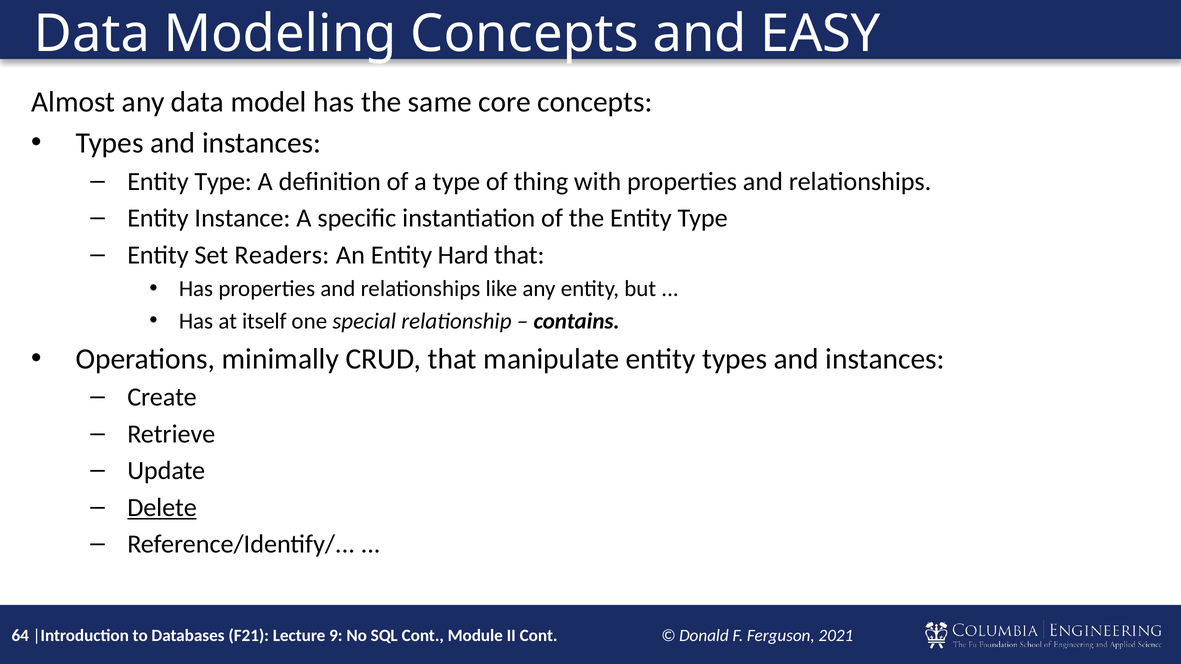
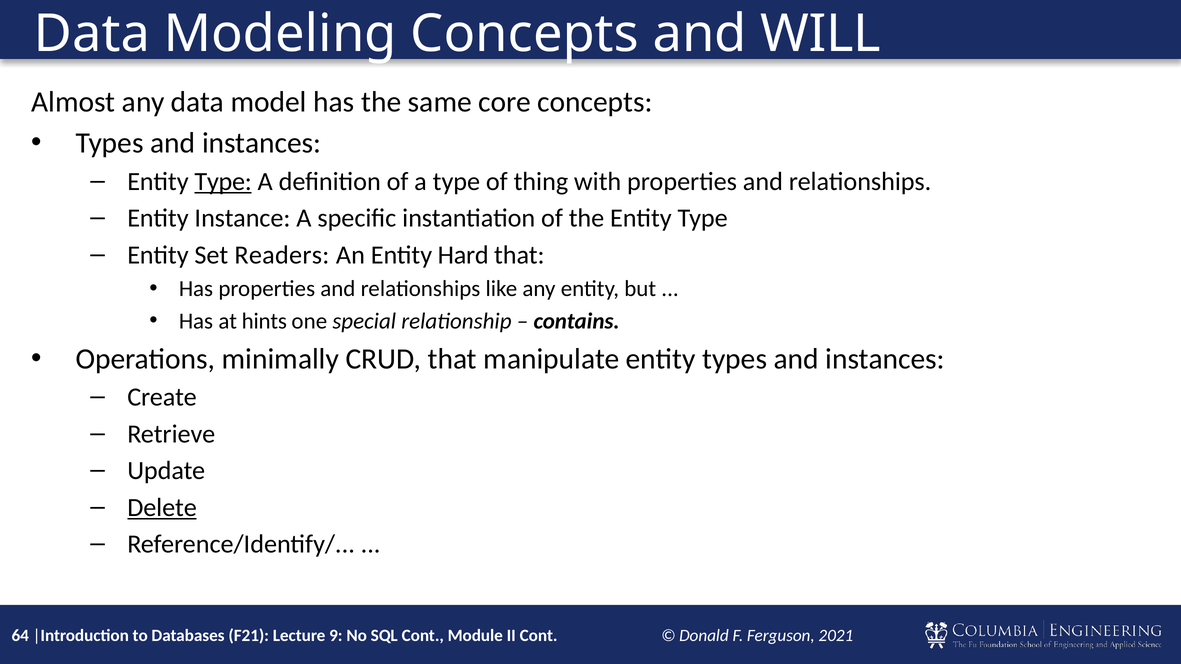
EASY: EASY -> WILL
Type at (223, 182) underline: none -> present
itself: itself -> hints
